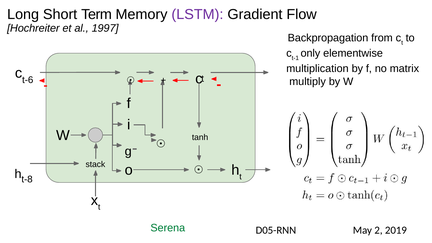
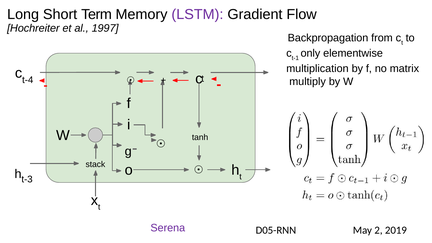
t-6: t-6 -> t-4
t-8: t-8 -> t-3
Serena at (168, 228) colour: green -> purple
